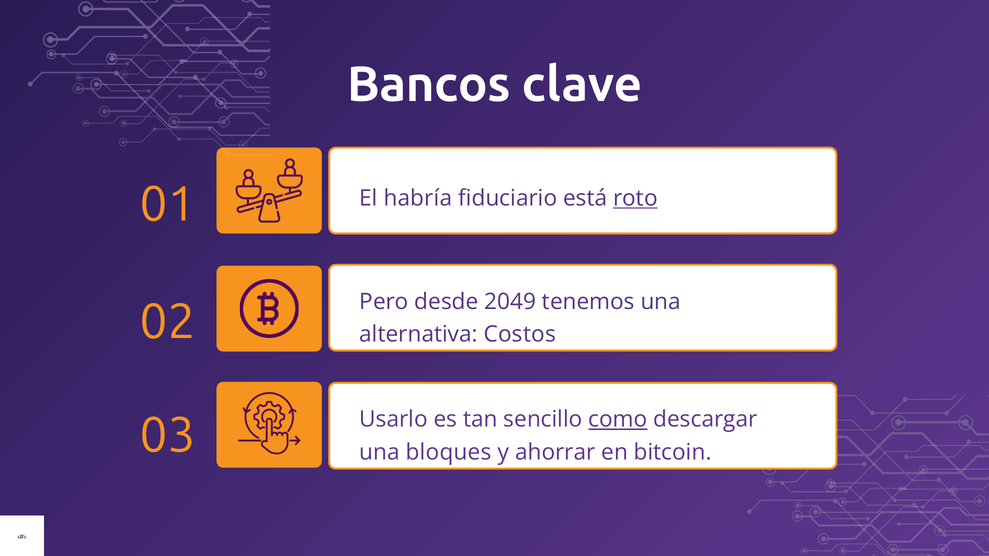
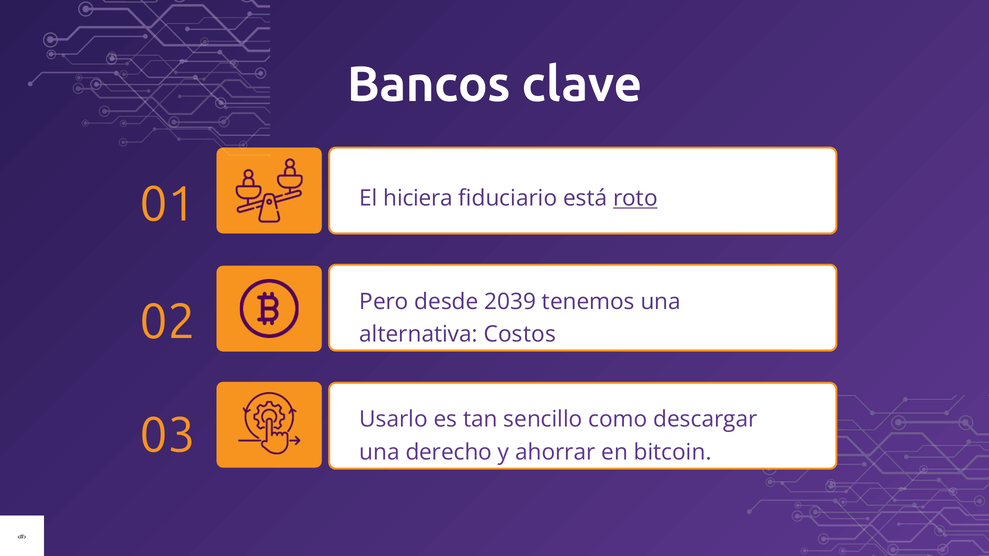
habría: habría -> hiciera
2049: 2049 -> 2039
como underline: present -> none
bloques: bloques -> derecho
